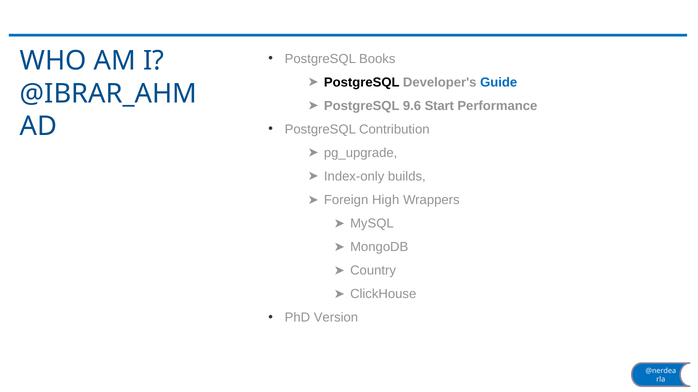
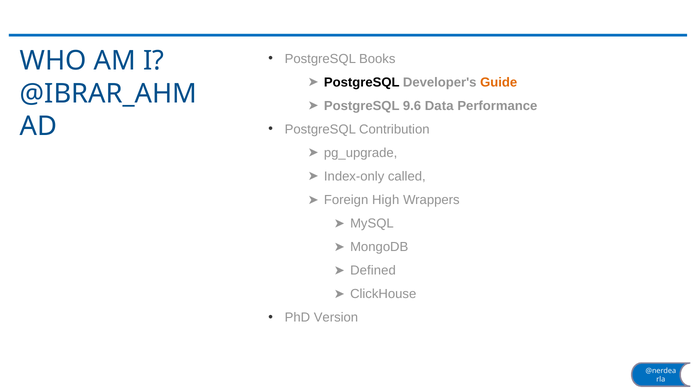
Guide colour: blue -> orange
Start: Start -> Data
builds: builds -> called
Country: Country -> Defined
